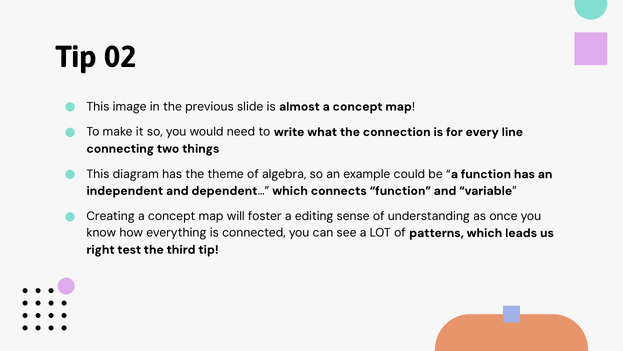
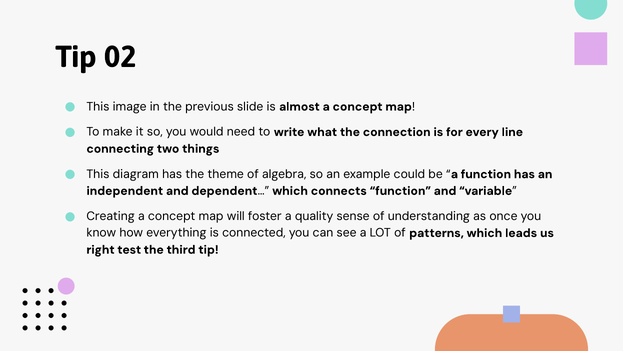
editing: editing -> quality
